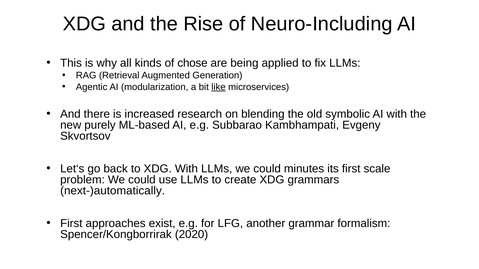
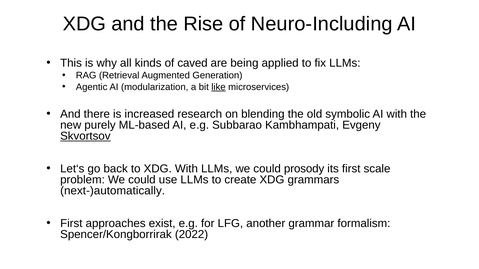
chose: chose -> caved
Skvortsov underline: none -> present
minutes: minutes -> prosody
2020: 2020 -> 2022
